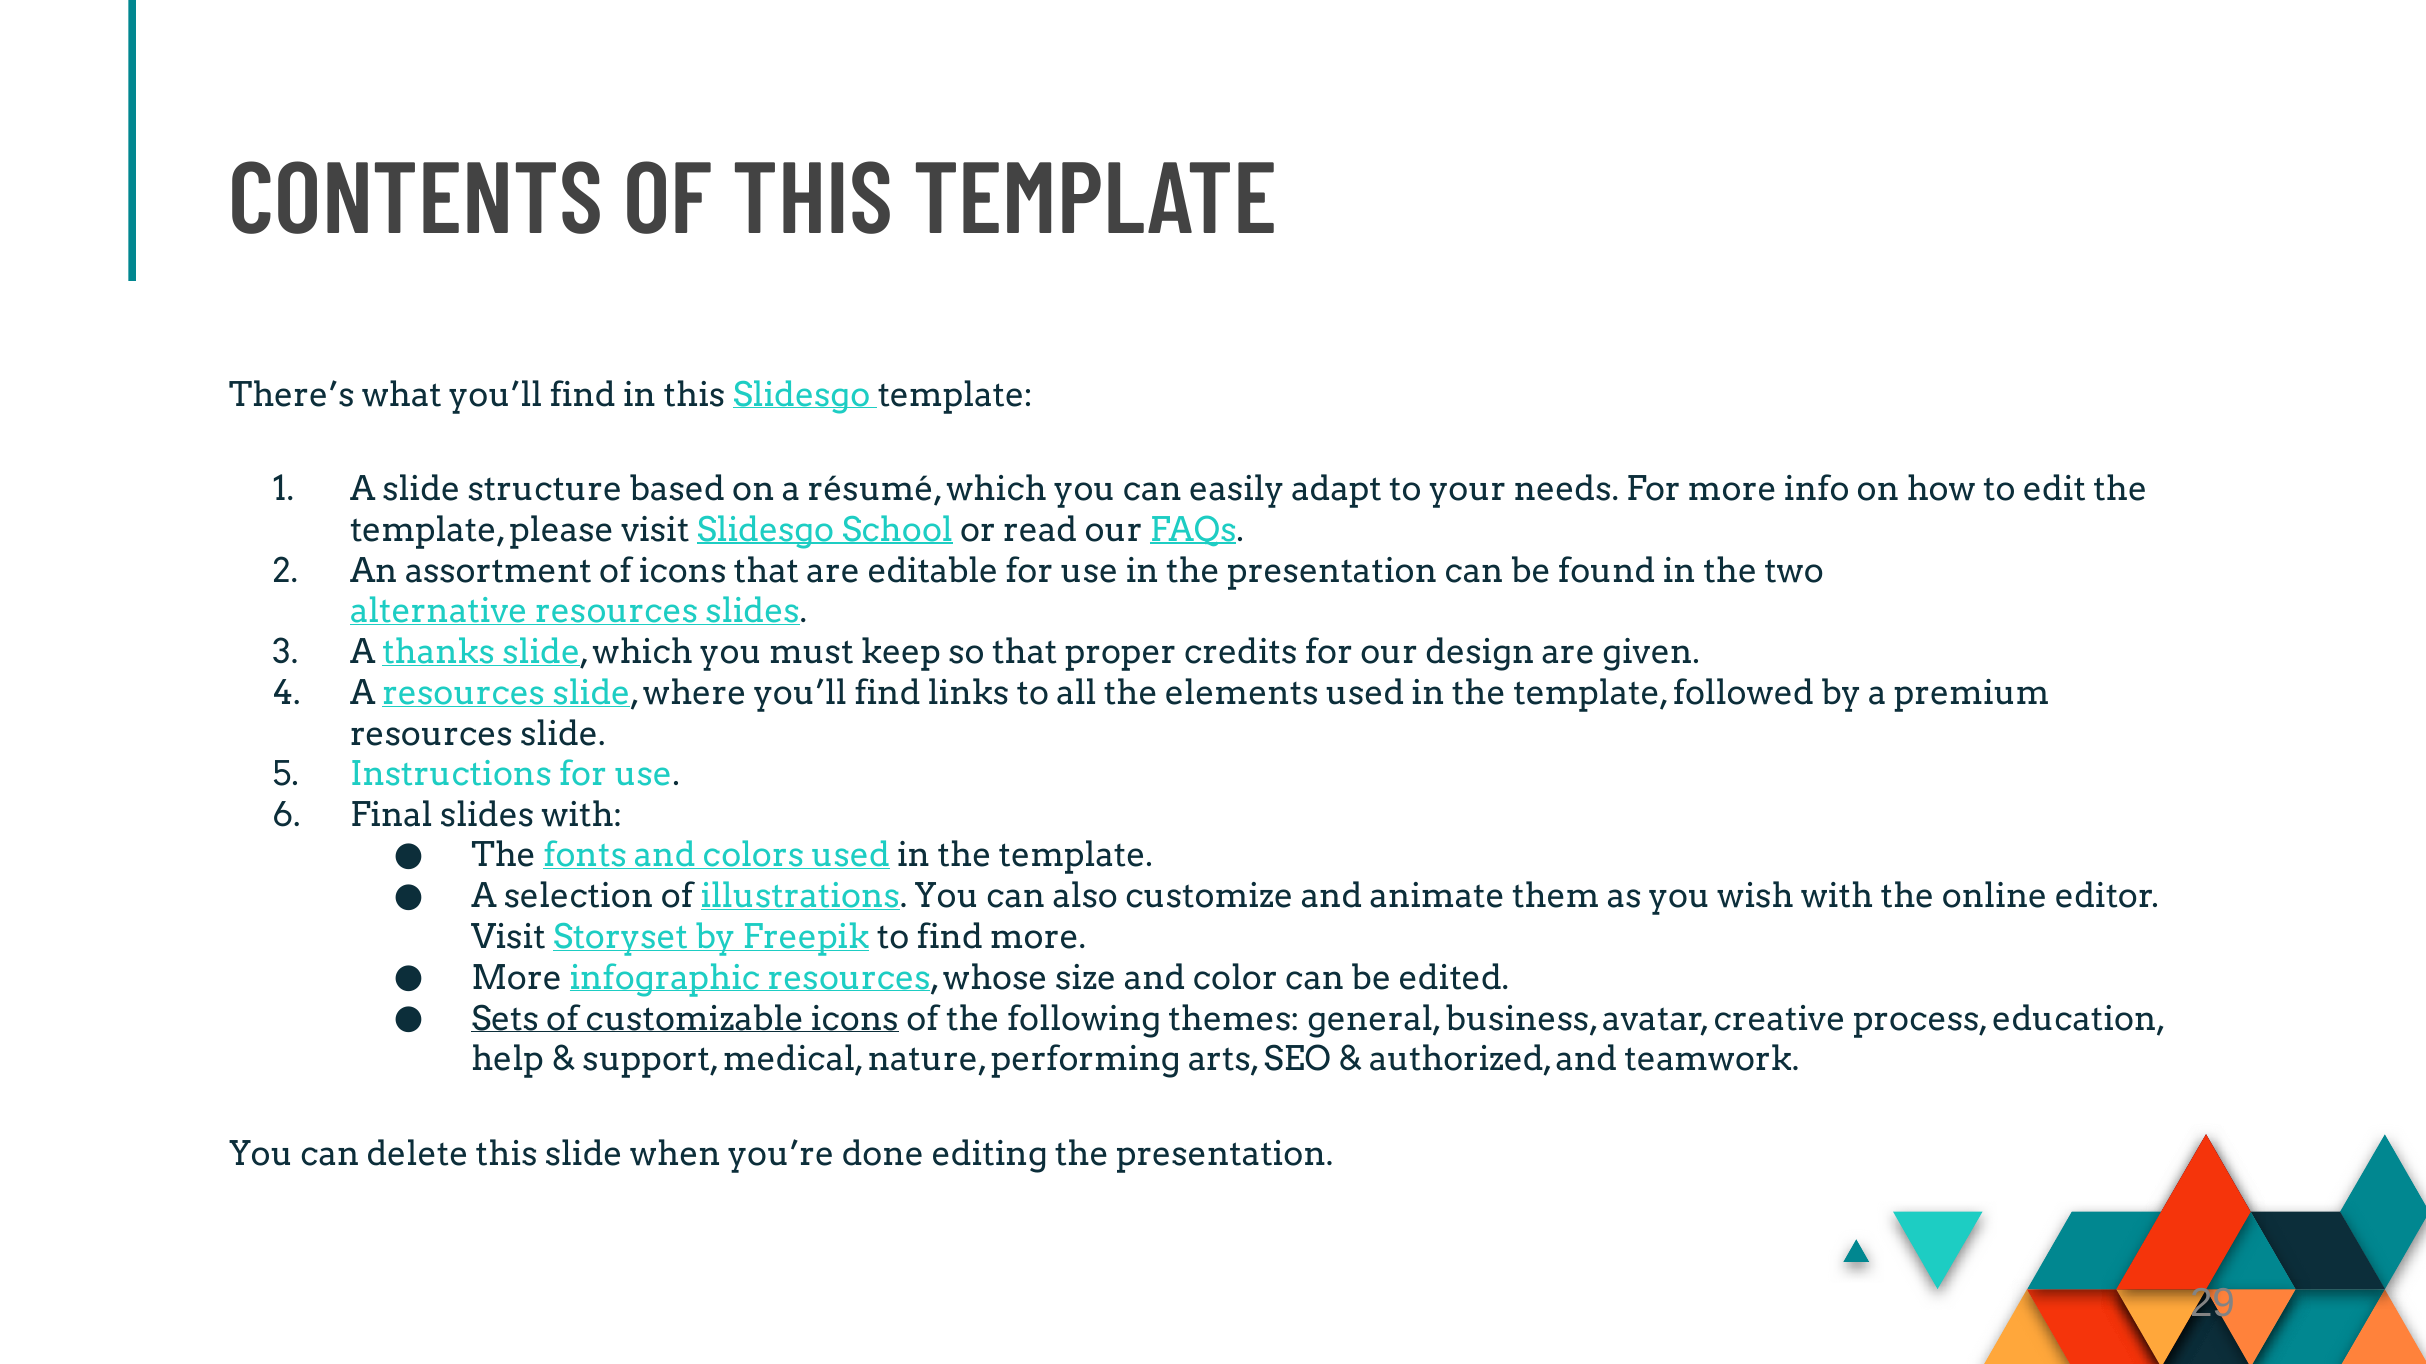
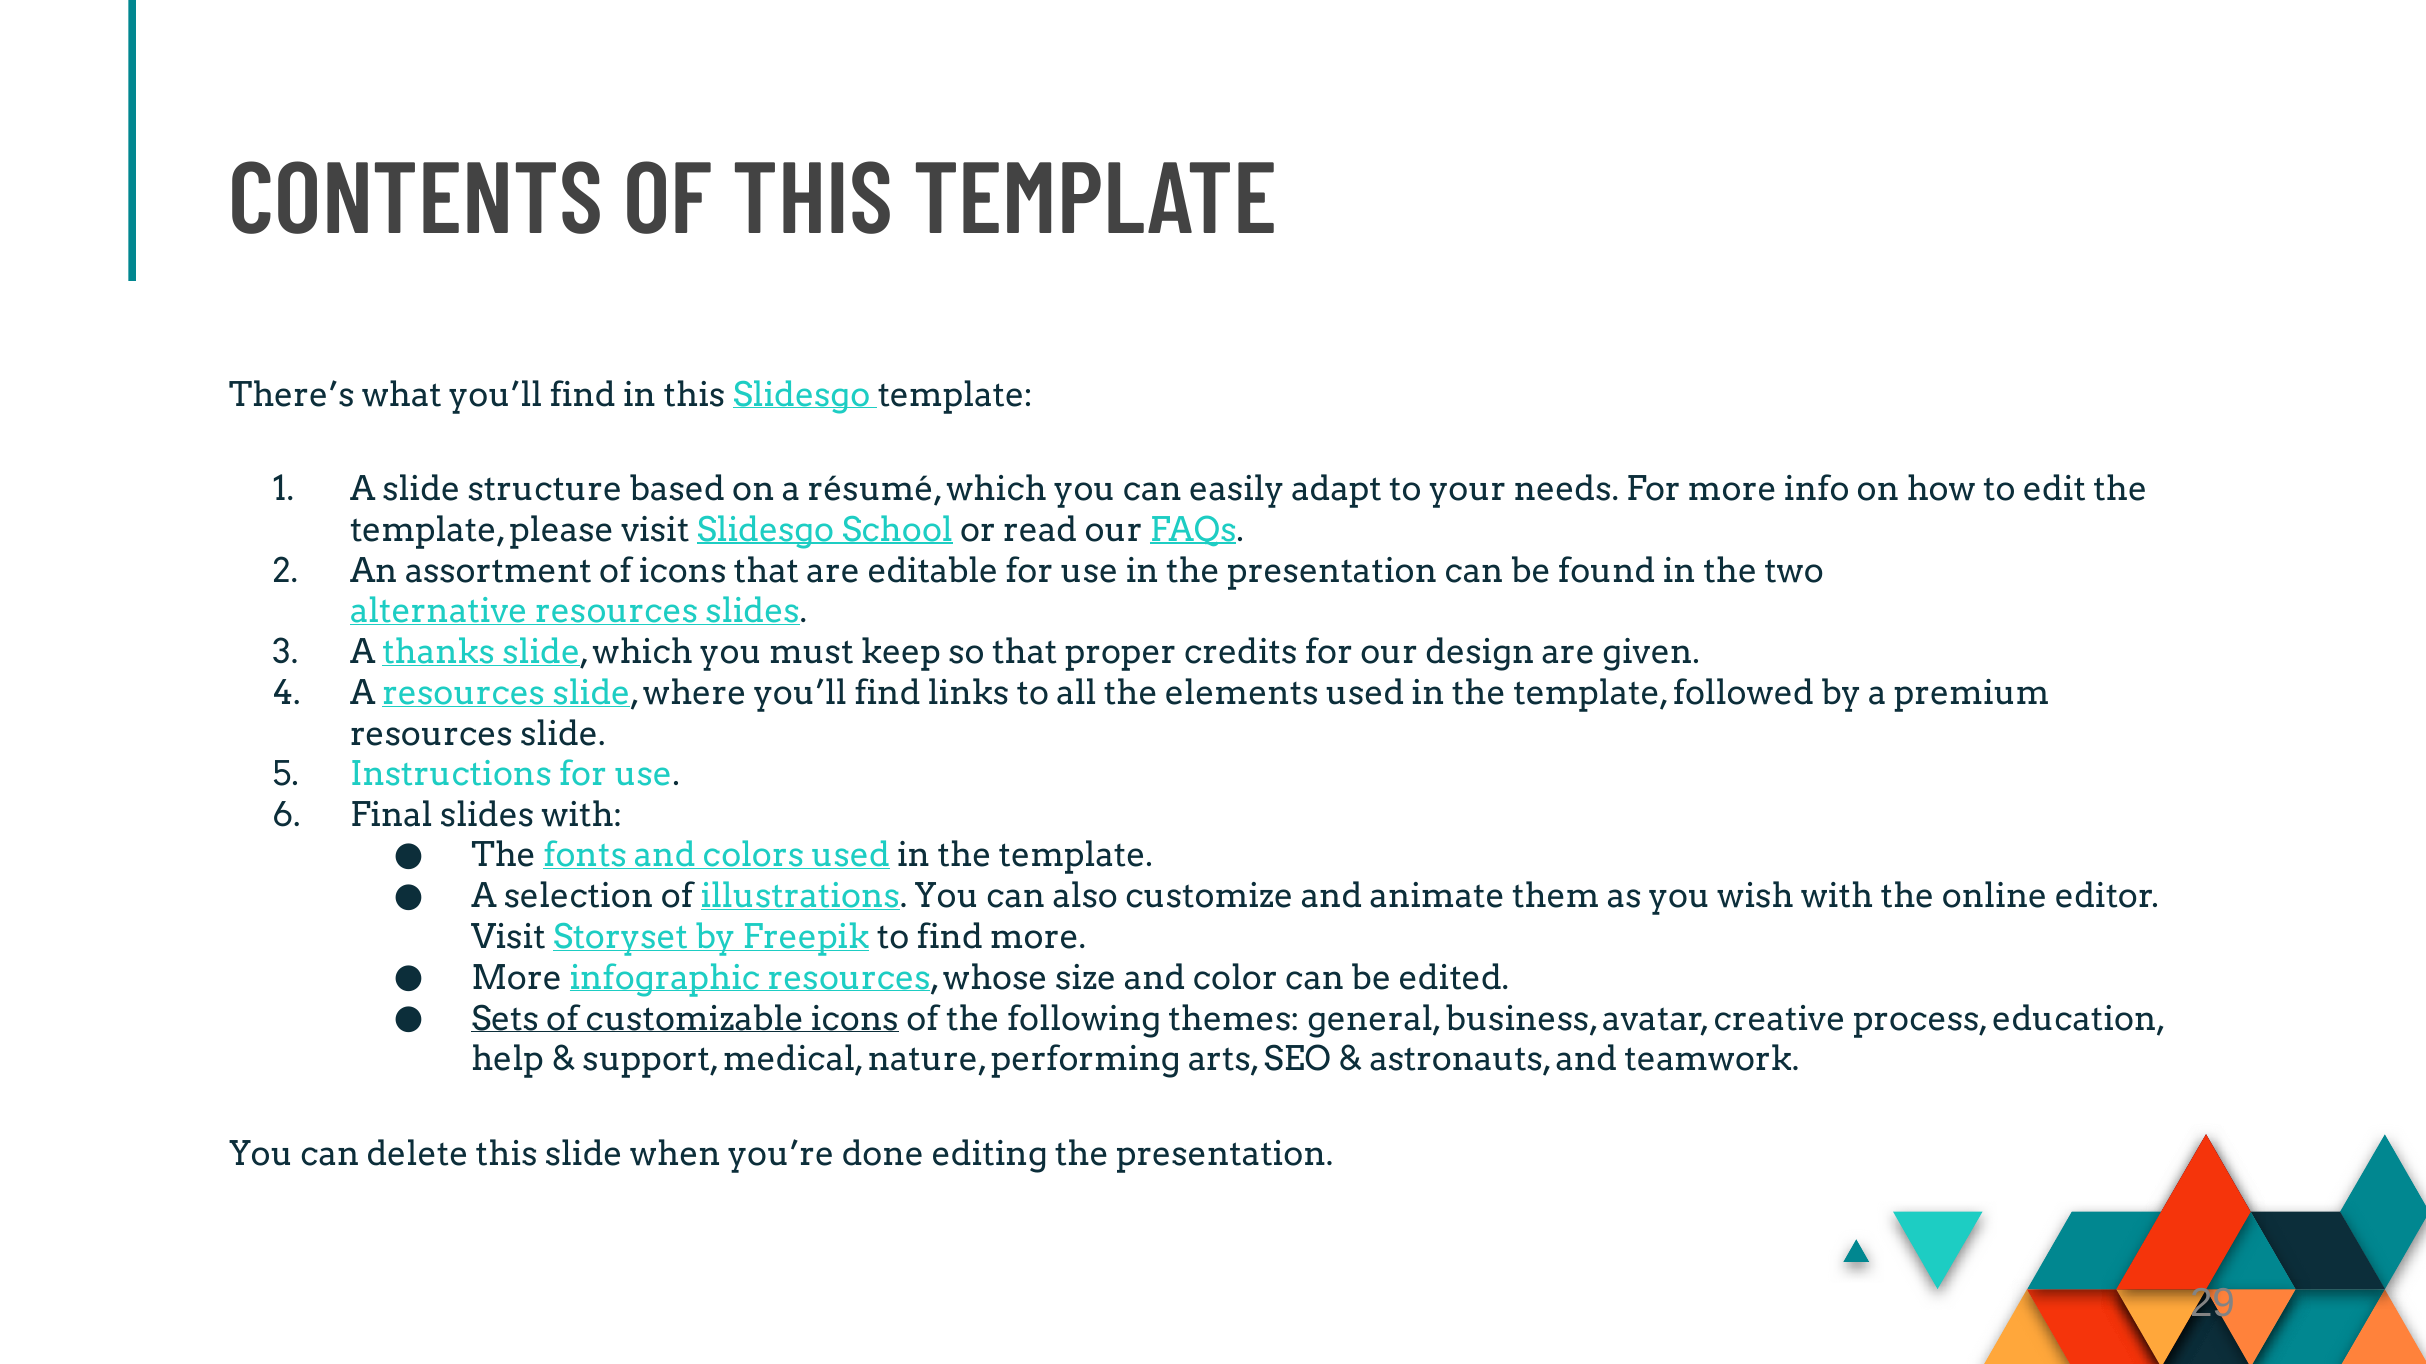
authorized: authorized -> astronauts
